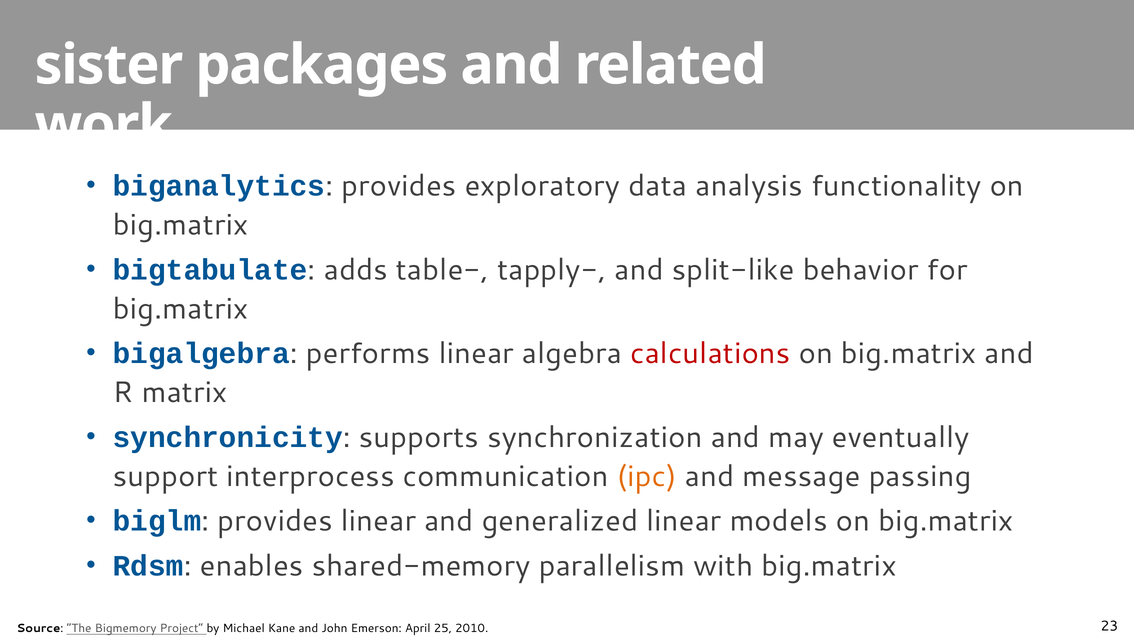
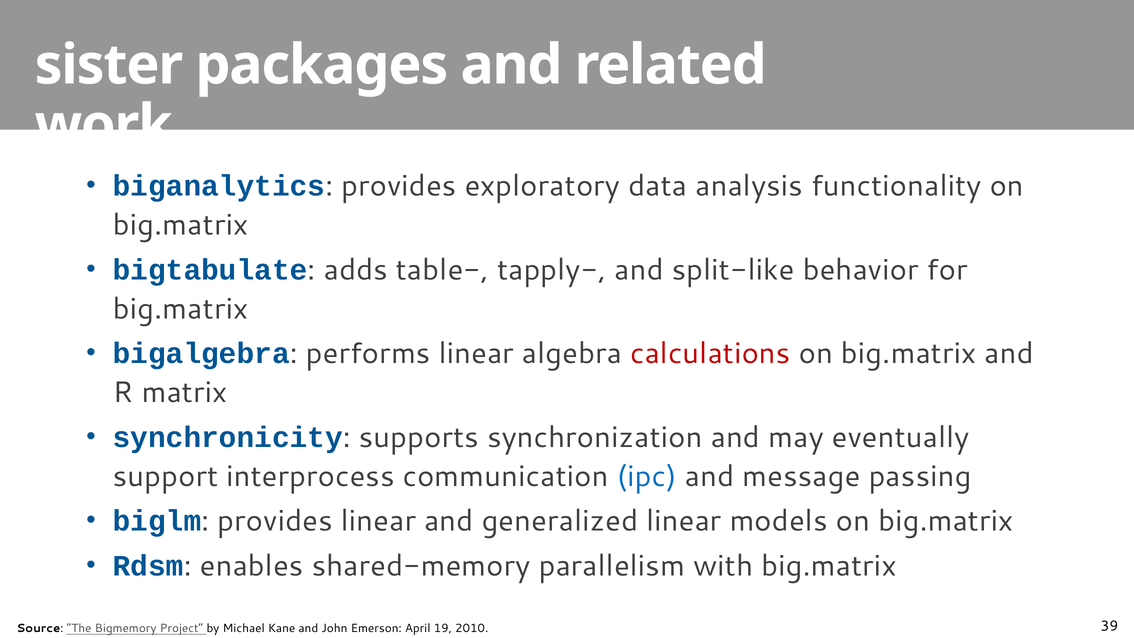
ipc colour: orange -> blue
25: 25 -> 19
23: 23 -> 39
